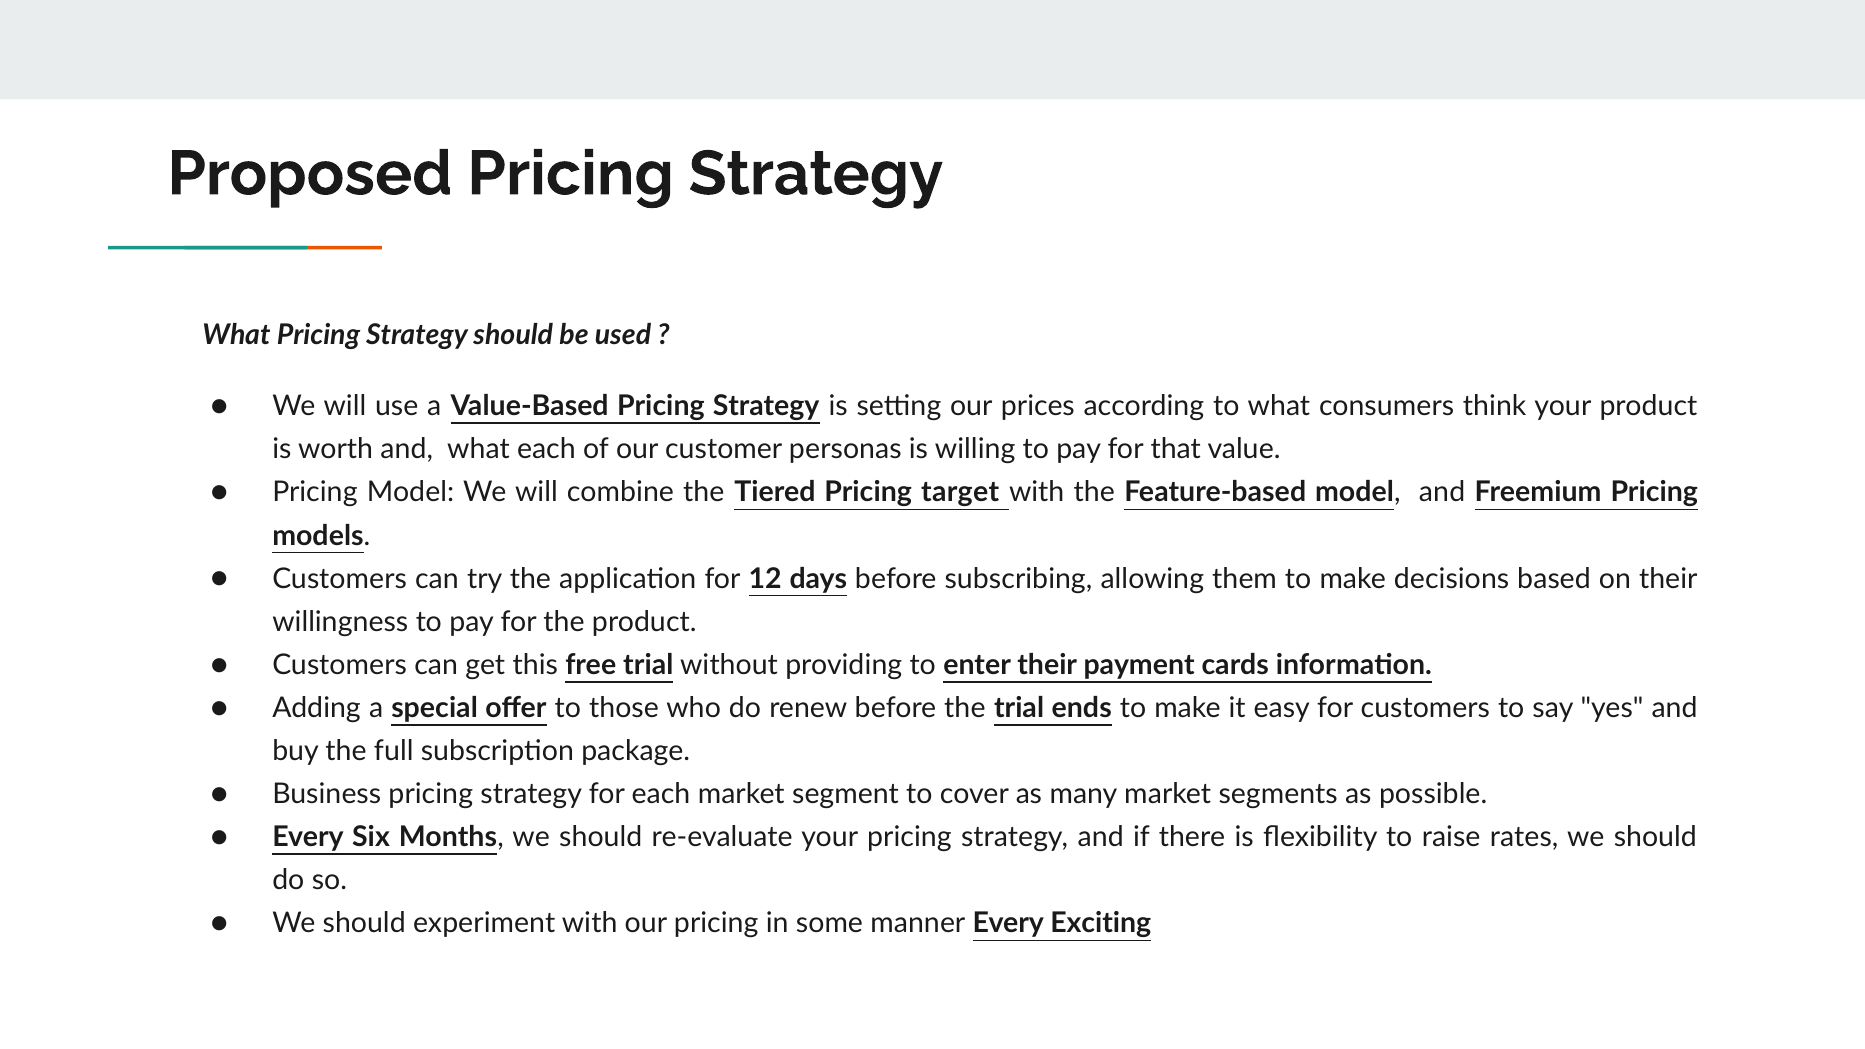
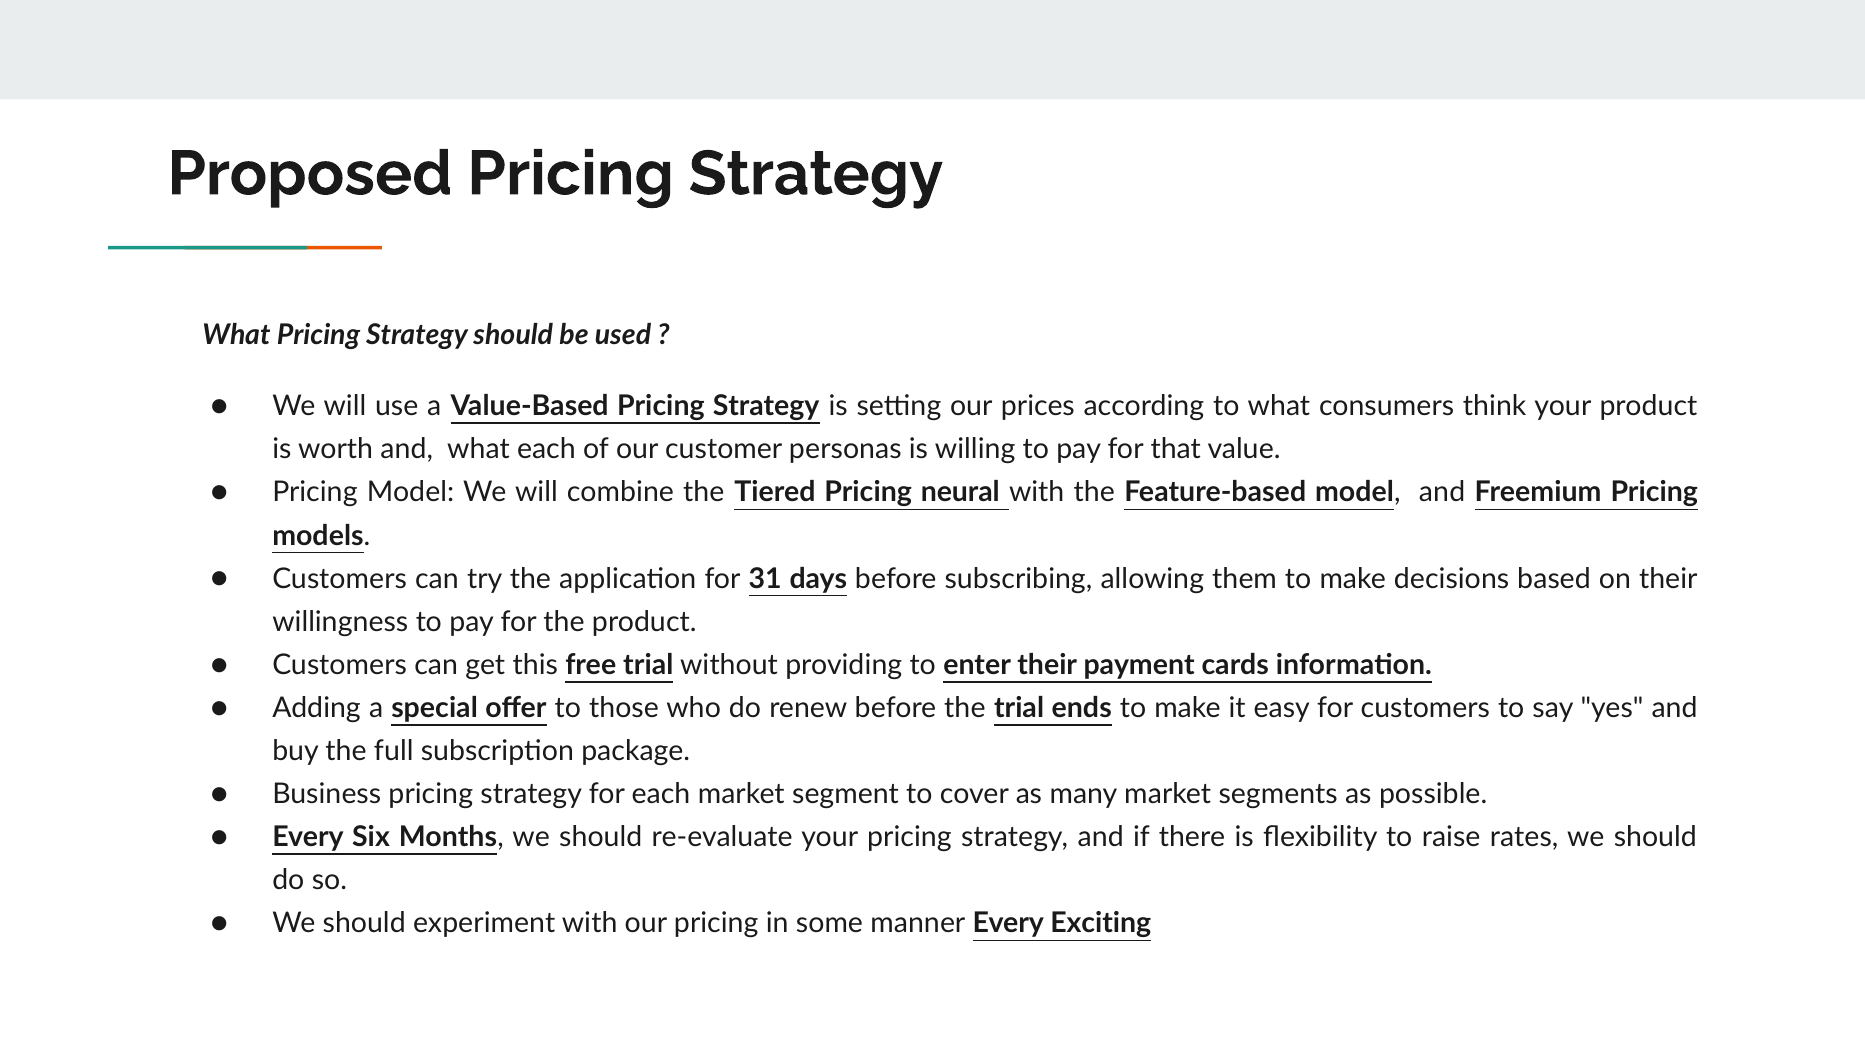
target: target -> neural
12: 12 -> 31
